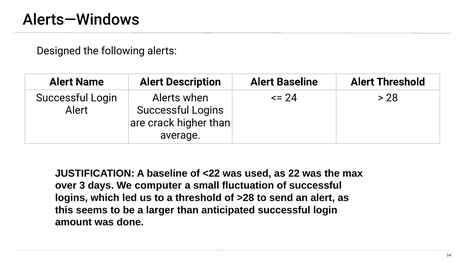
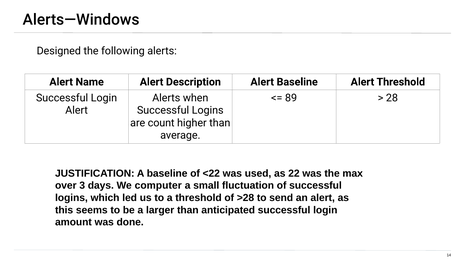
24: 24 -> 89
crack: crack -> count
